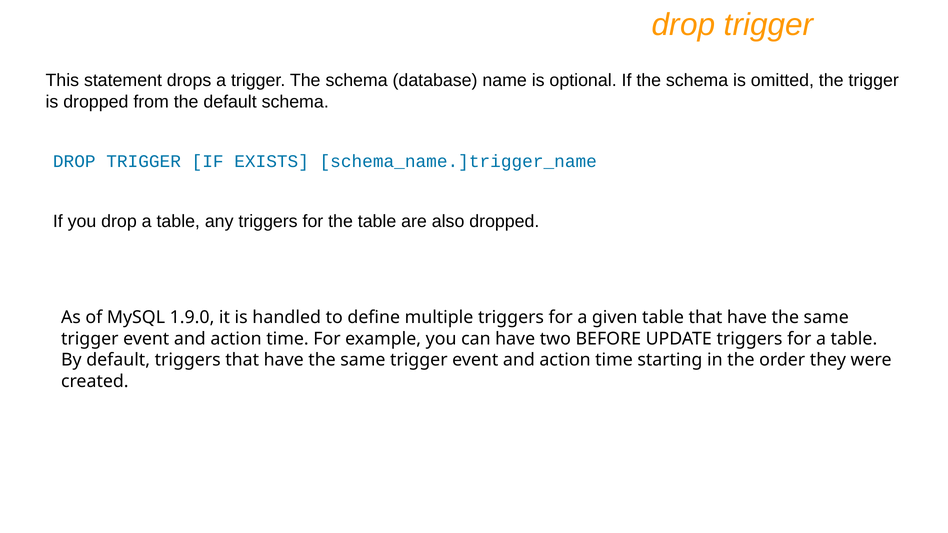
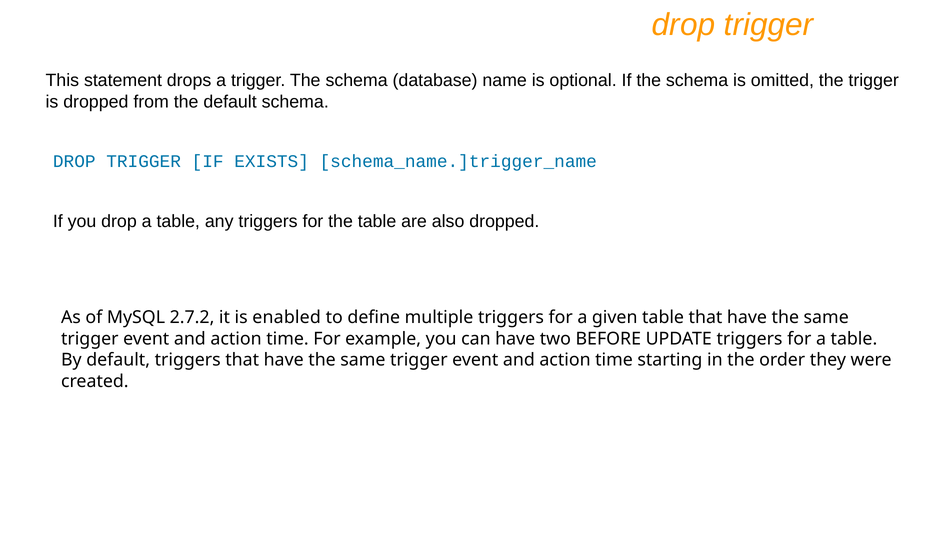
1.9.0: 1.9.0 -> 2.7.2
handled: handled -> enabled
